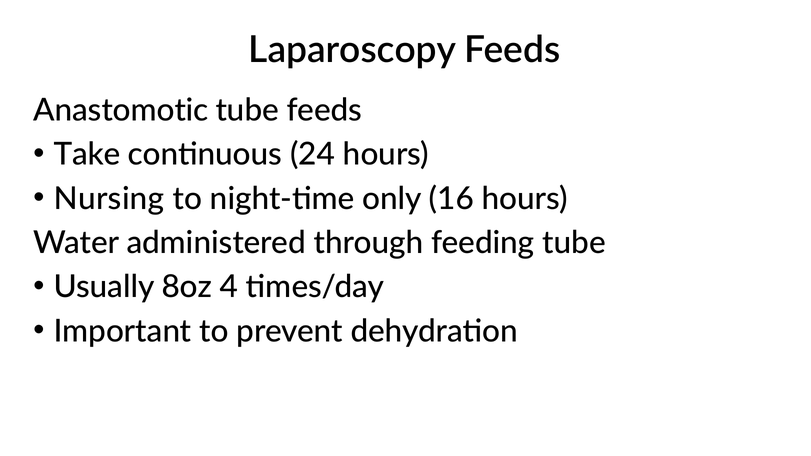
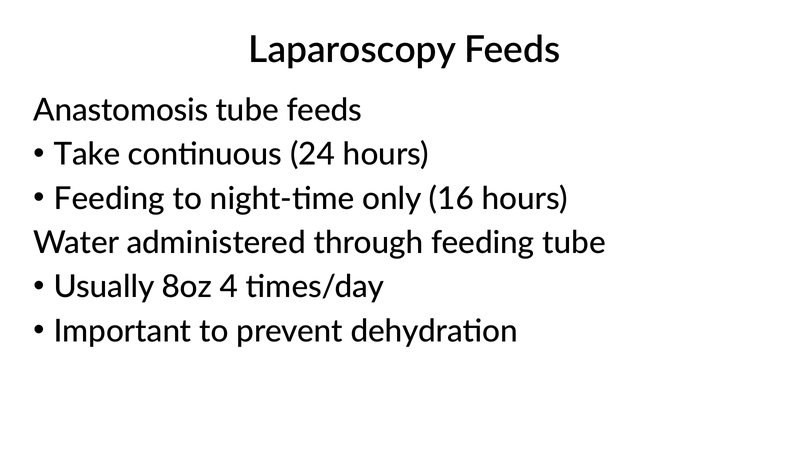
Anastomotic: Anastomotic -> Anastomosis
Nursing at (109, 199): Nursing -> Feeding
